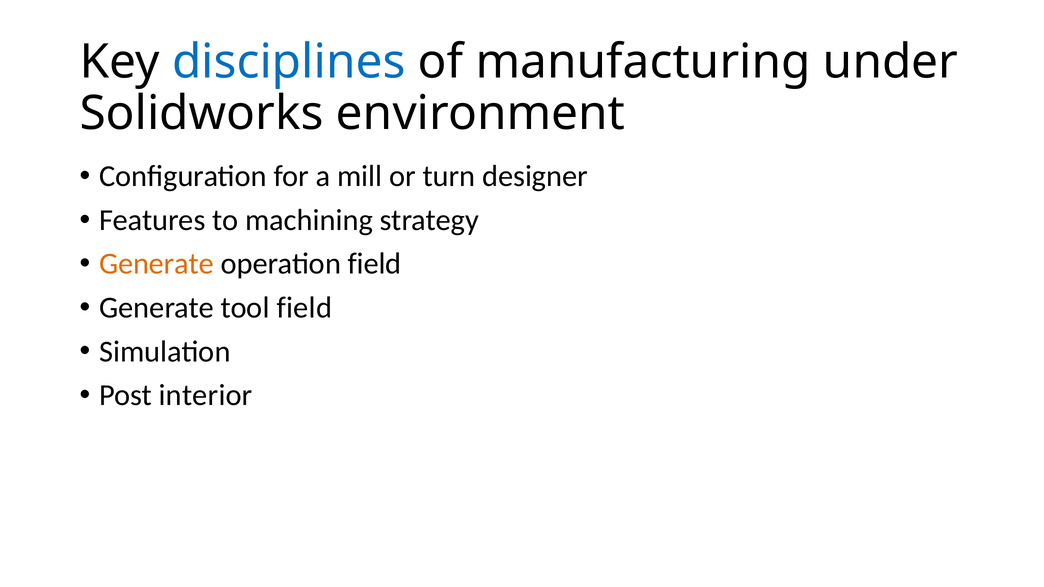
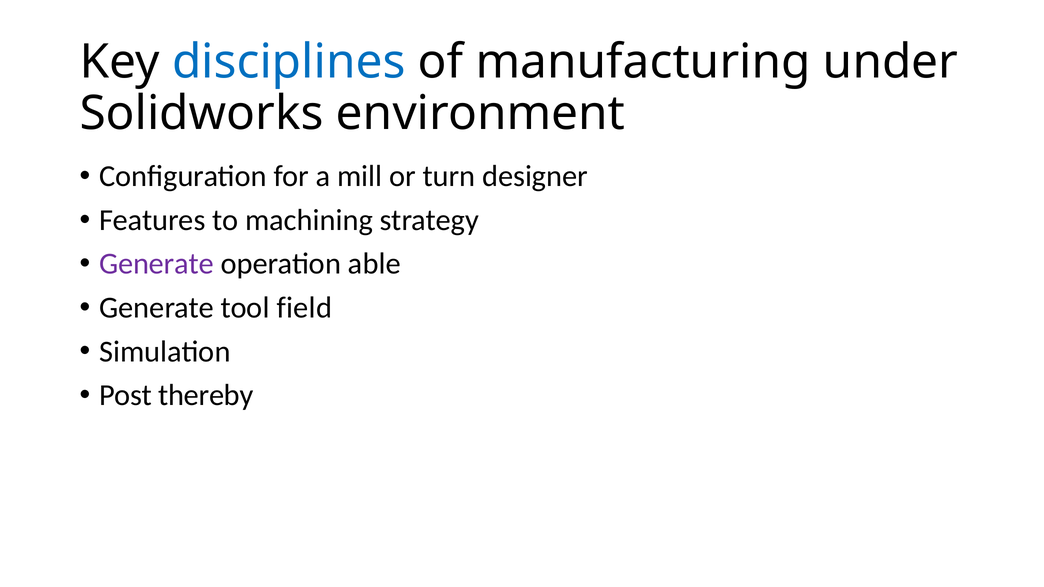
Generate at (157, 264) colour: orange -> purple
operation field: field -> able
interior: interior -> thereby
